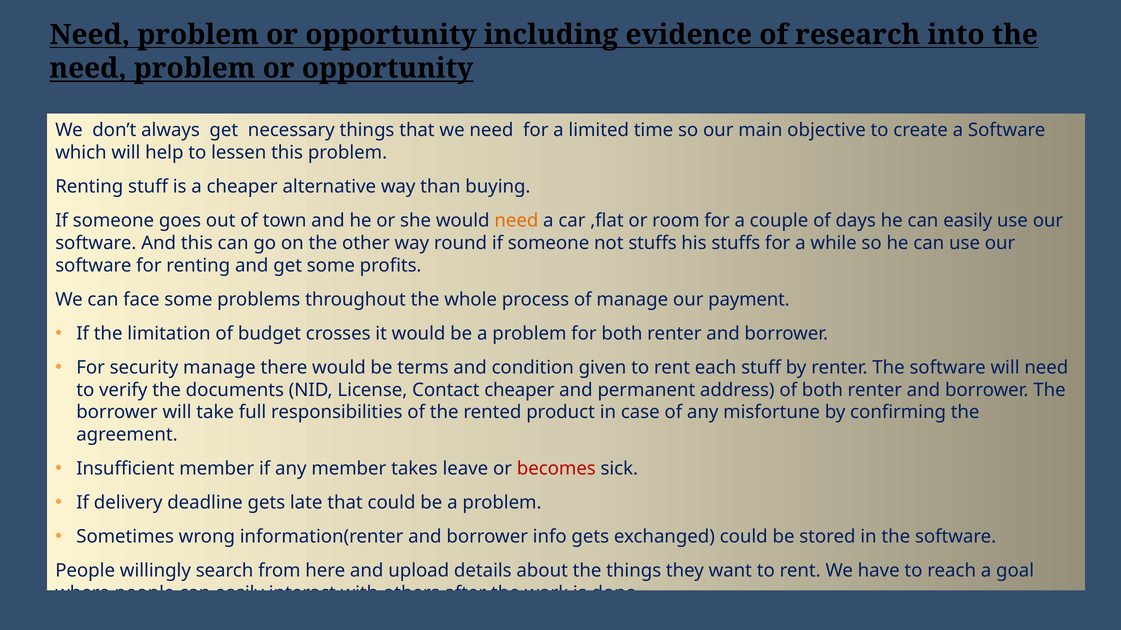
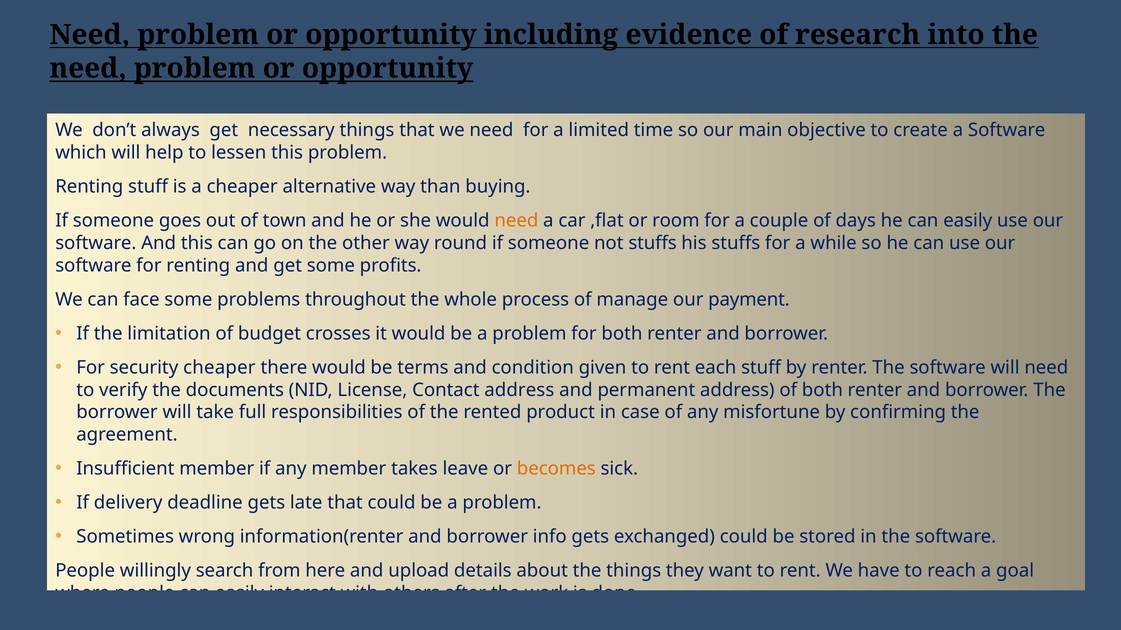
security manage: manage -> cheaper
Contact cheaper: cheaper -> address
becomes colour: red -> orange
